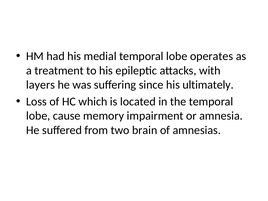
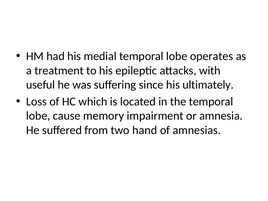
layers: layers -> useful
brain: brain -> hand
